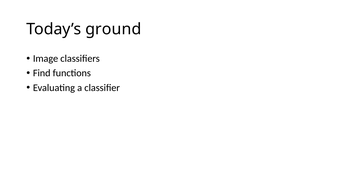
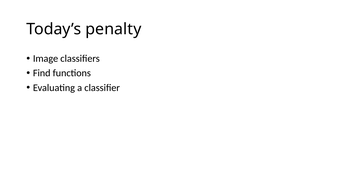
ground: ground -> penalty
